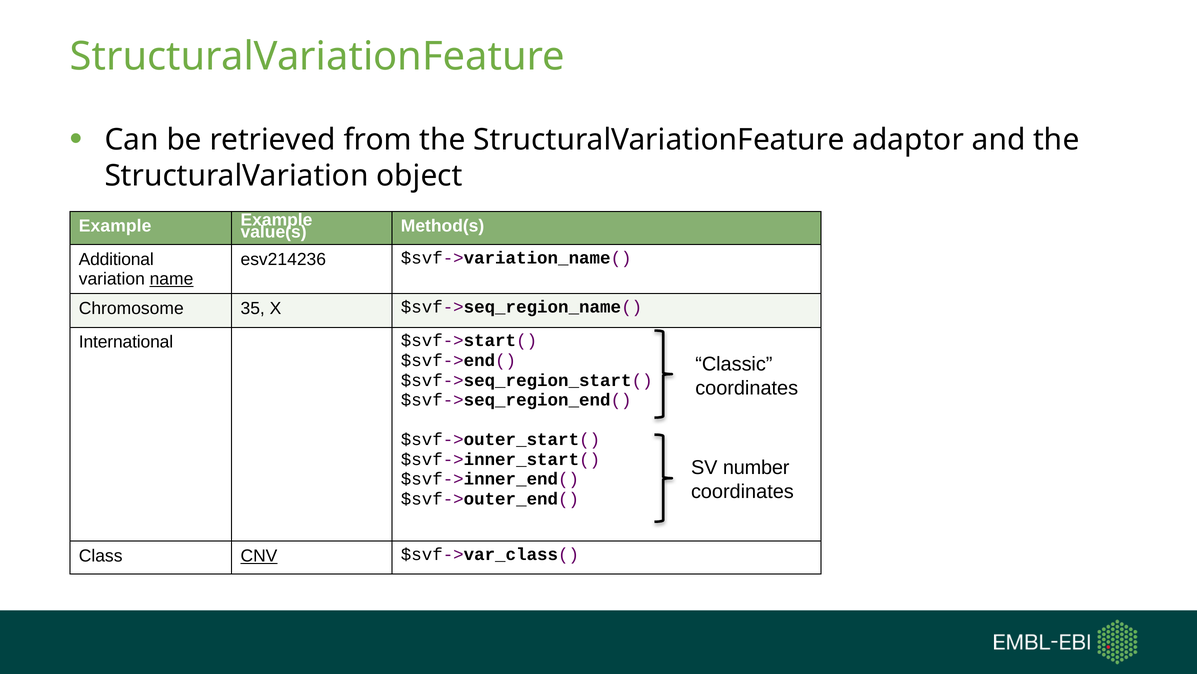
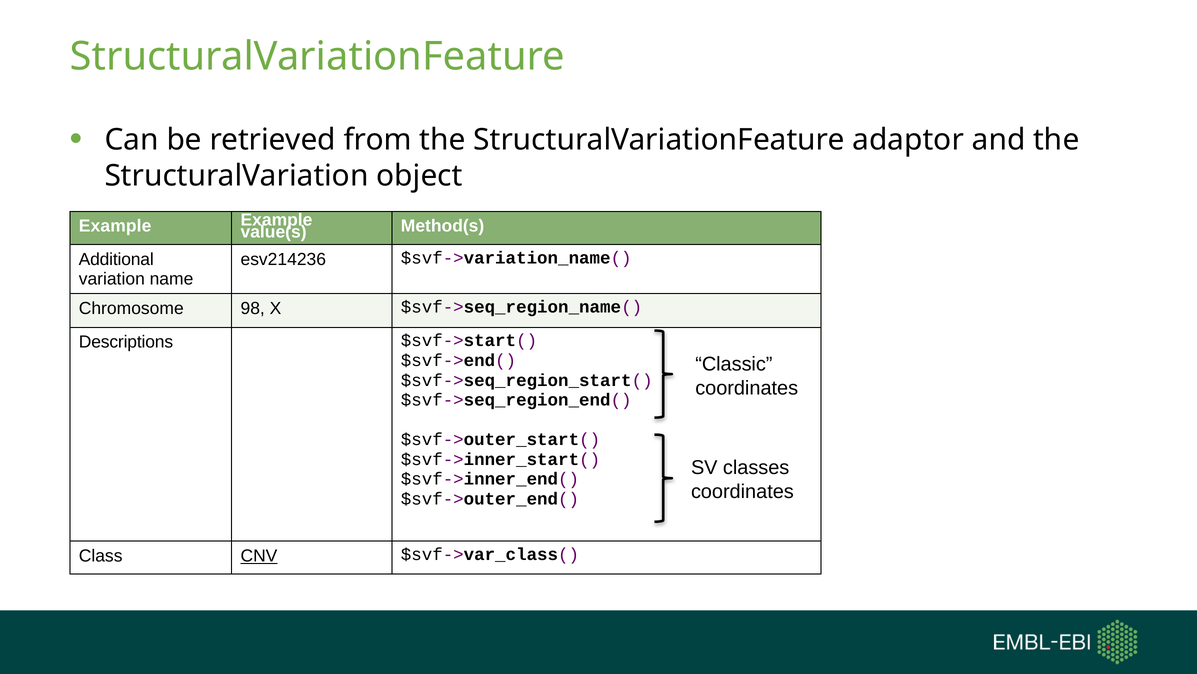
name underline: present -> none
35: 35 -> 98
International: International -> Descriptions
number: number -> classes
